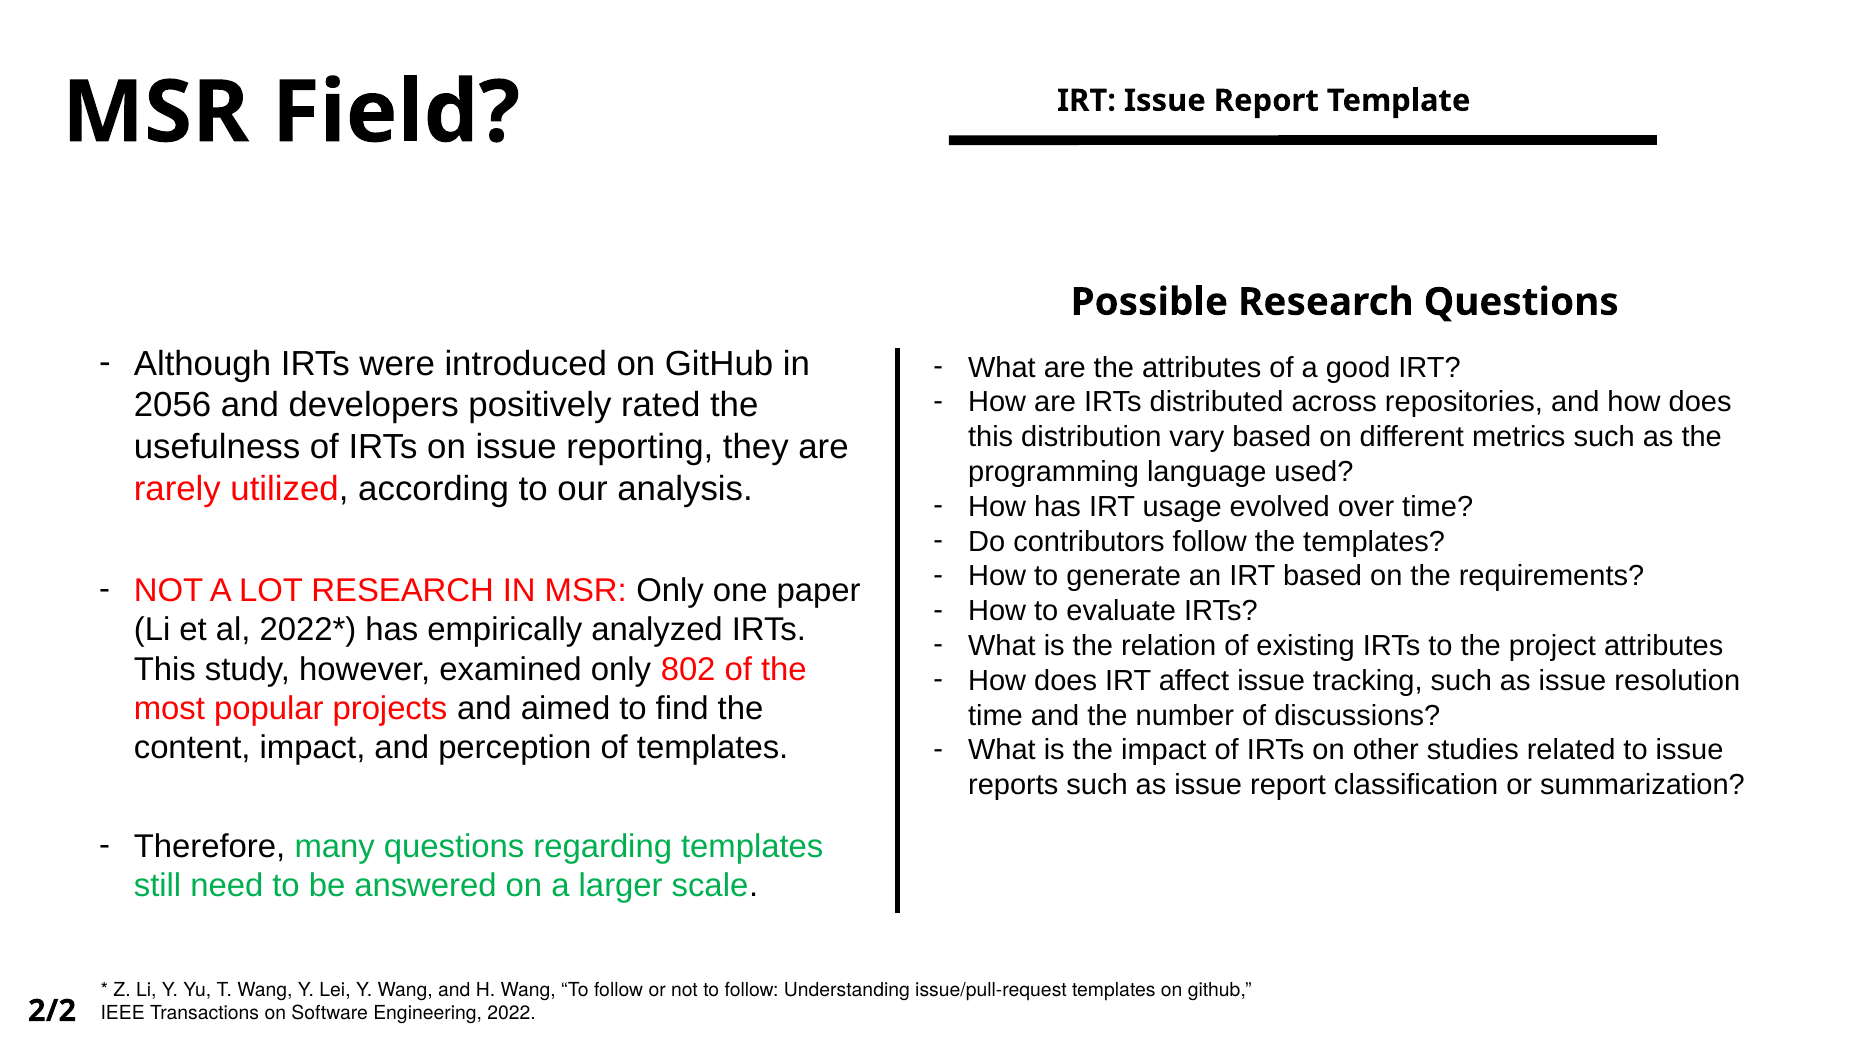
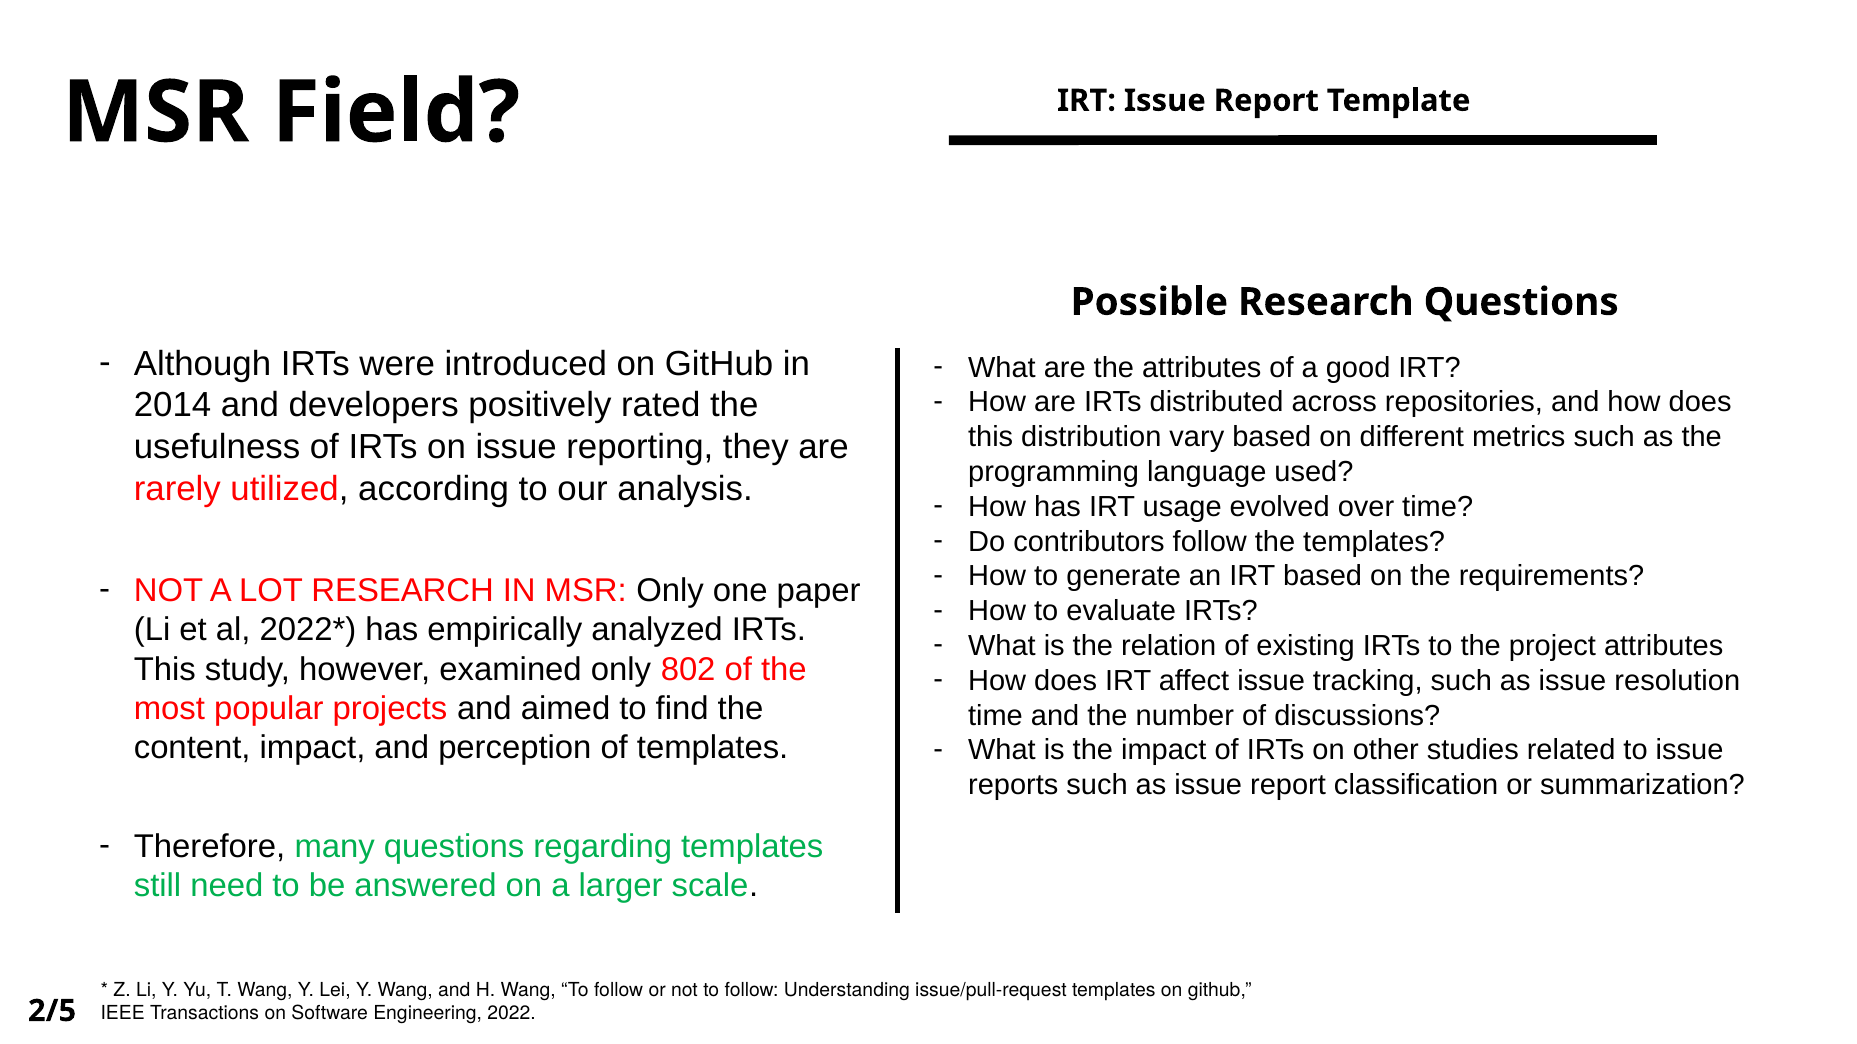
2056: 2056 -> 2014
2/2: 2/2 -> 2/5
